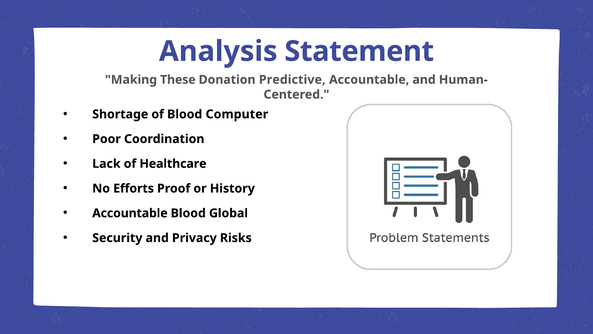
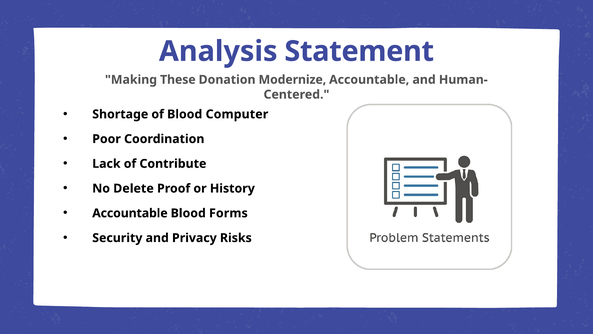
Predictive: Predictive -> Modernize
Healthcare: Healthcare -> Contribute
Efforts: Efforts -> Delete
Global: Global -> Forms
